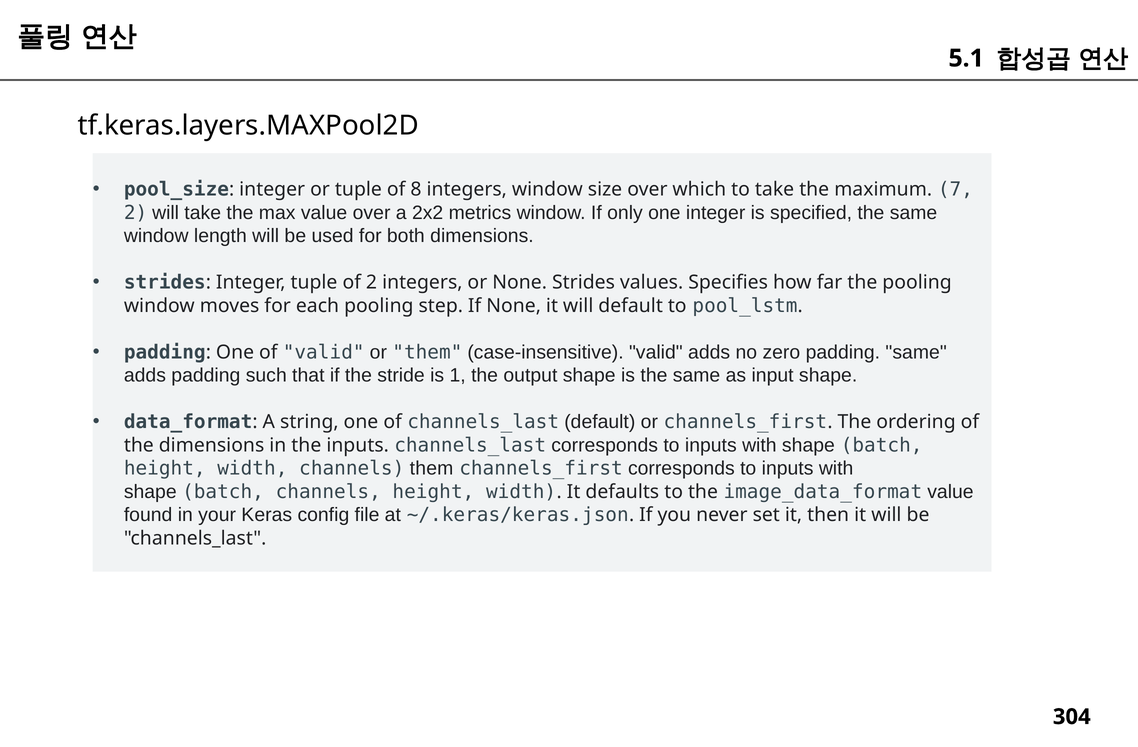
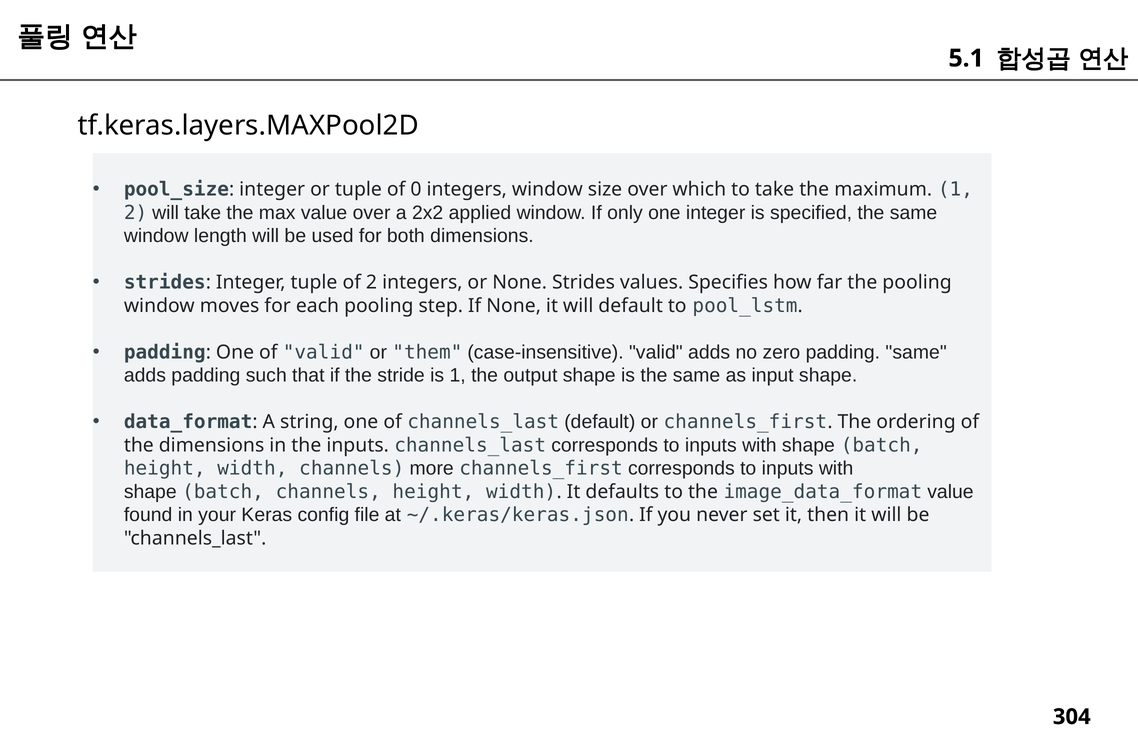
8: 8 -> 0
maximum 7: 7 -> 1
metrics: metrics -> applied
channels them: them -> more
